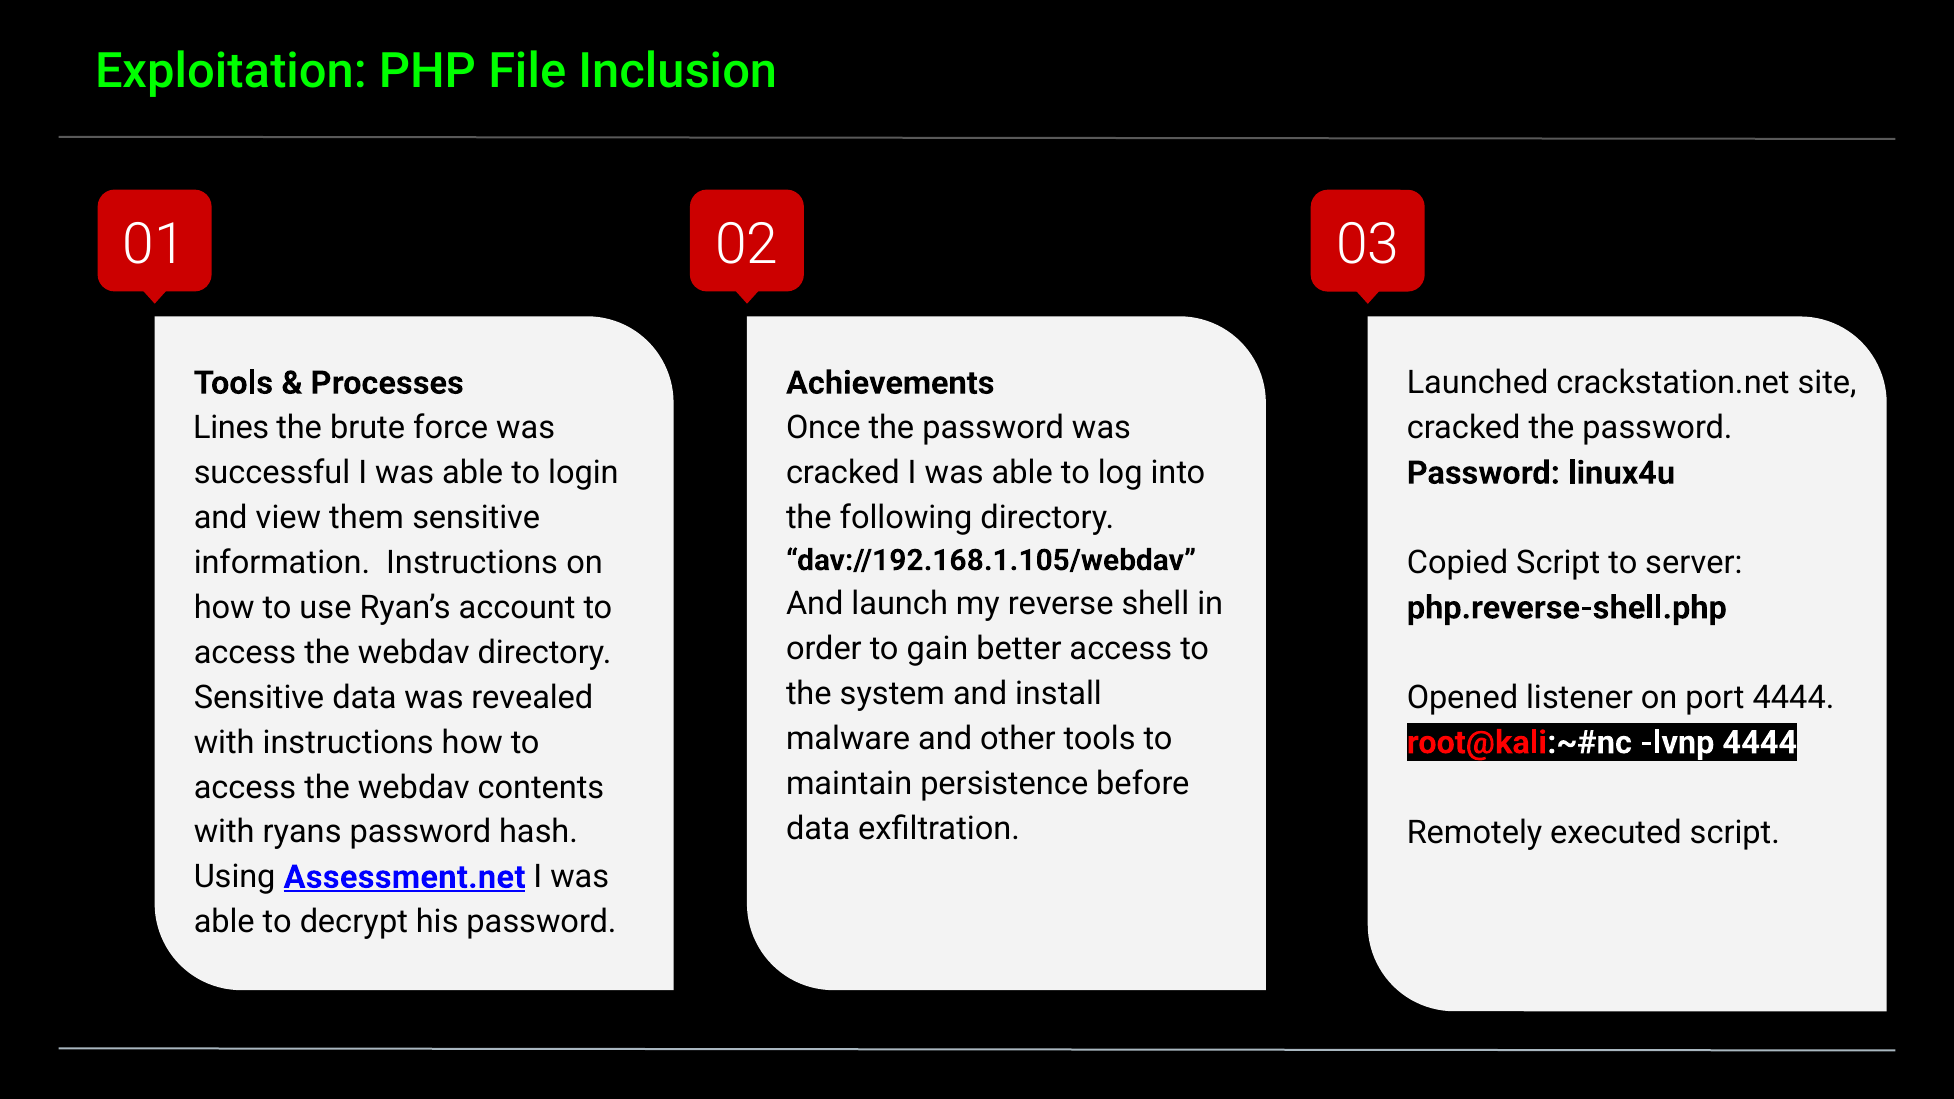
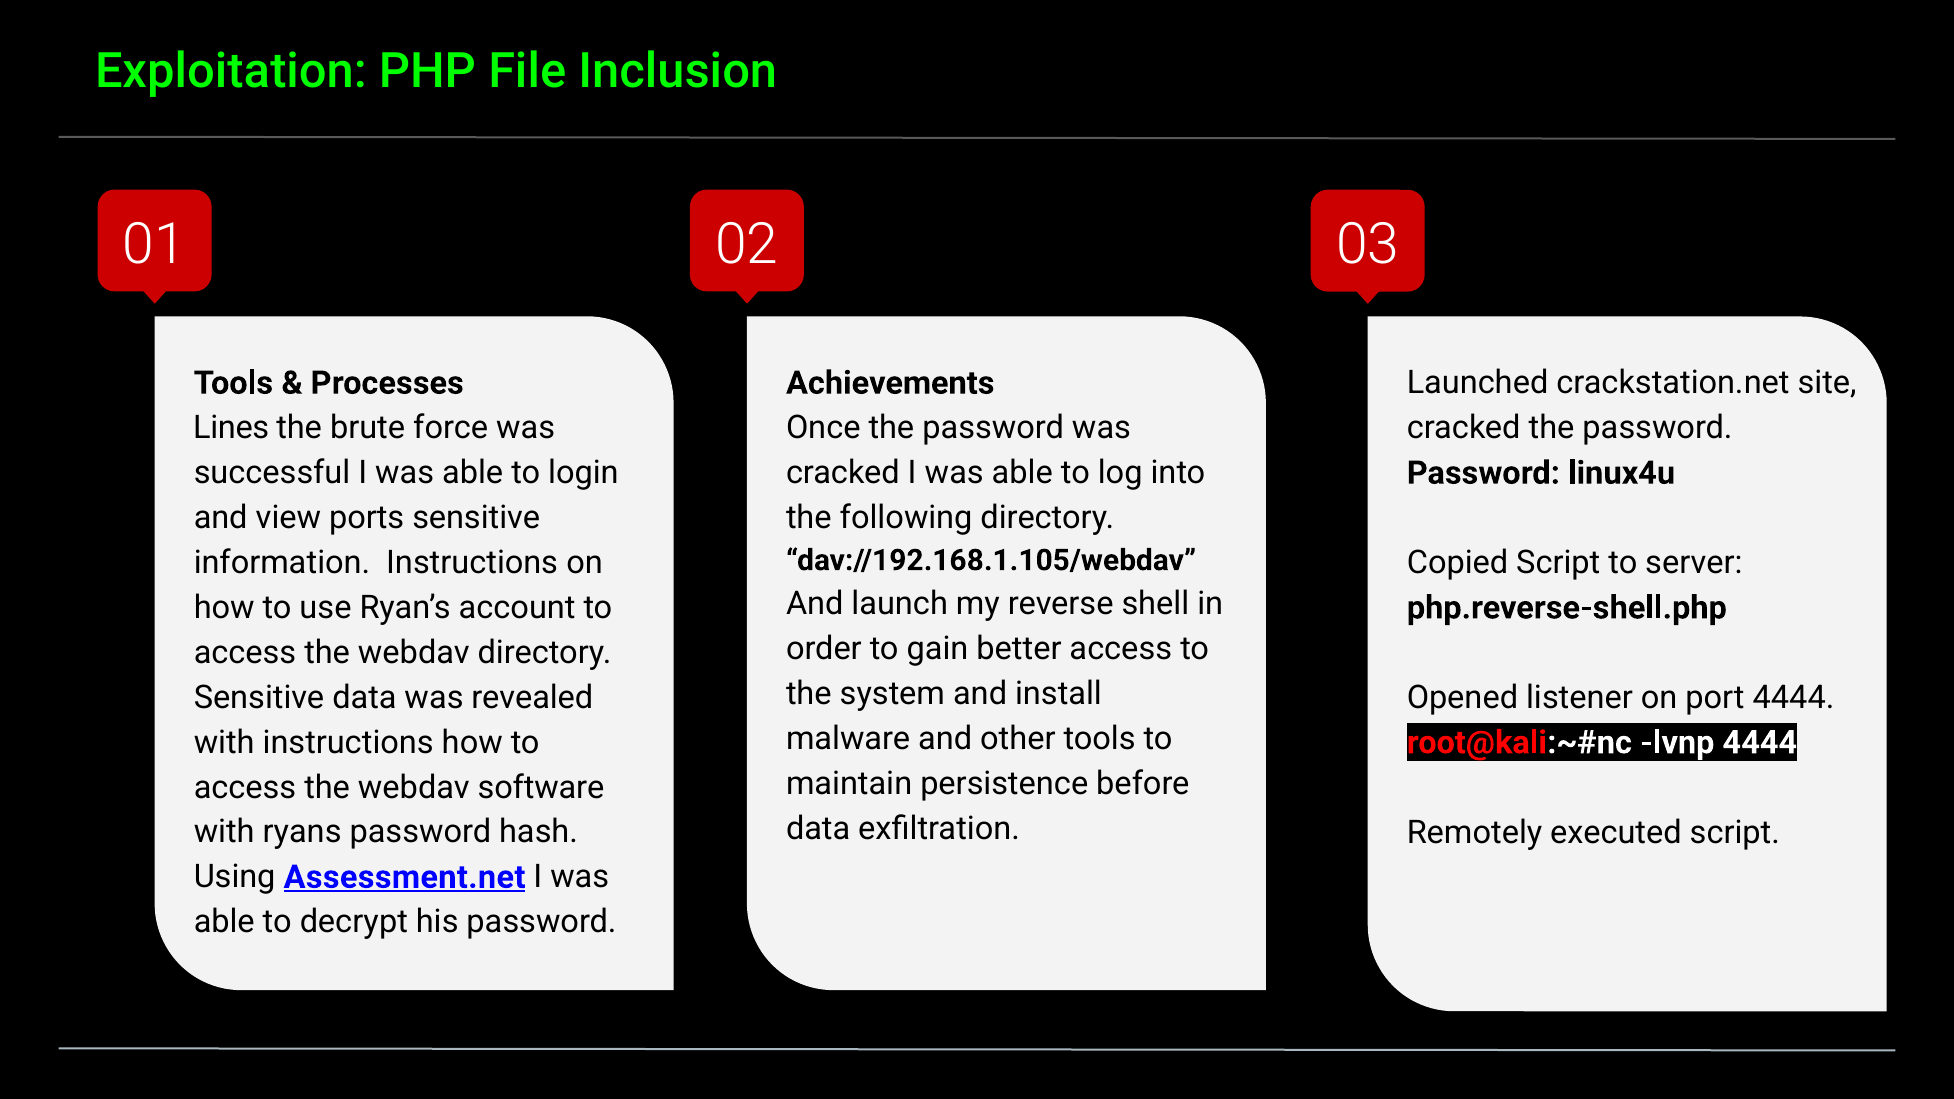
them: them -> ports
contents: contents -> software
